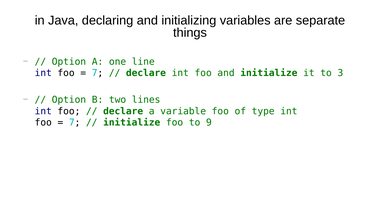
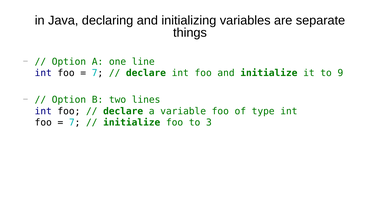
3: 3 -> 9
9: 9 -> 3
